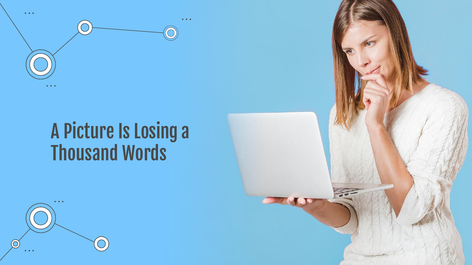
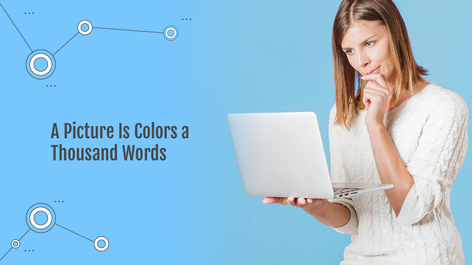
Losing: Losing -> Colors
